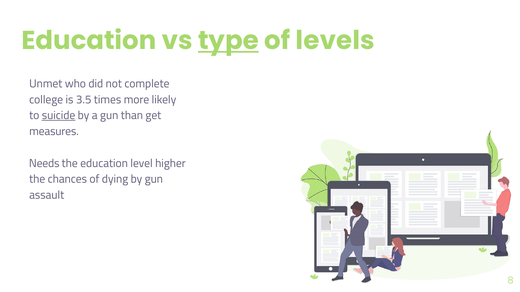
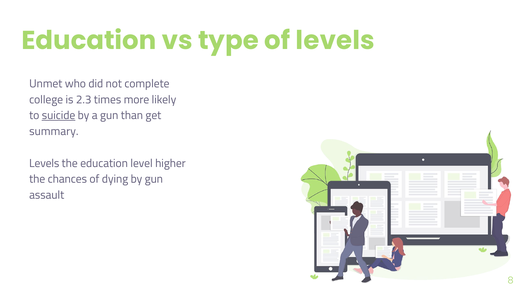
type underline: present -> none
3.5: 3.5 -> 2.3
measures: measures -> summary
Needs at (44, 164): Needs -> Levels
